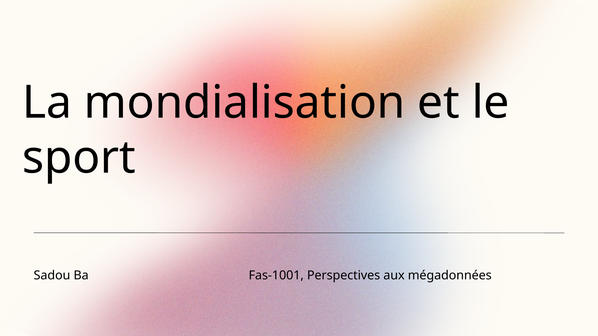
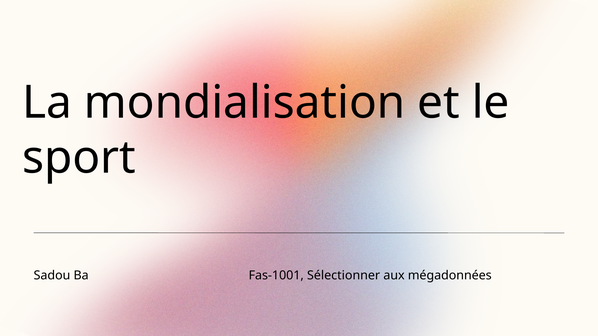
Perspectives: Perspectives -> Sélectionner
